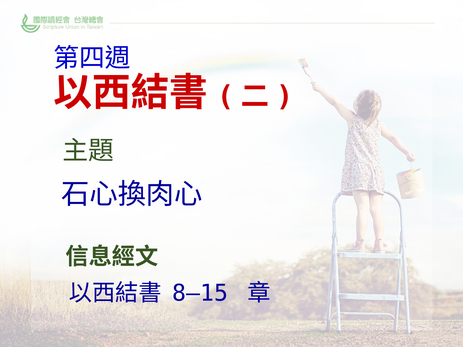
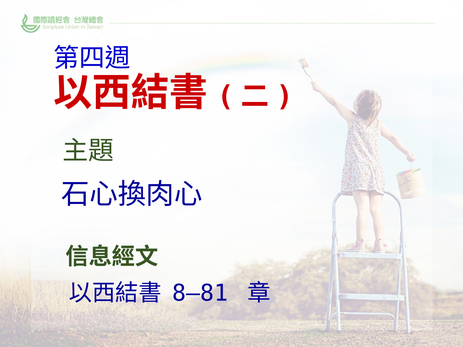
8–15: 8–15 -> 8–81
